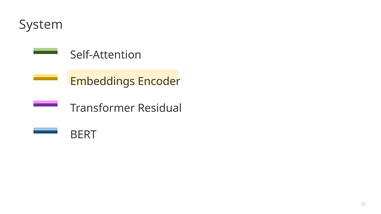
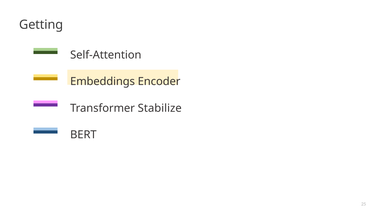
System: System -> Getting
Residual: Residual -> Stabilize
